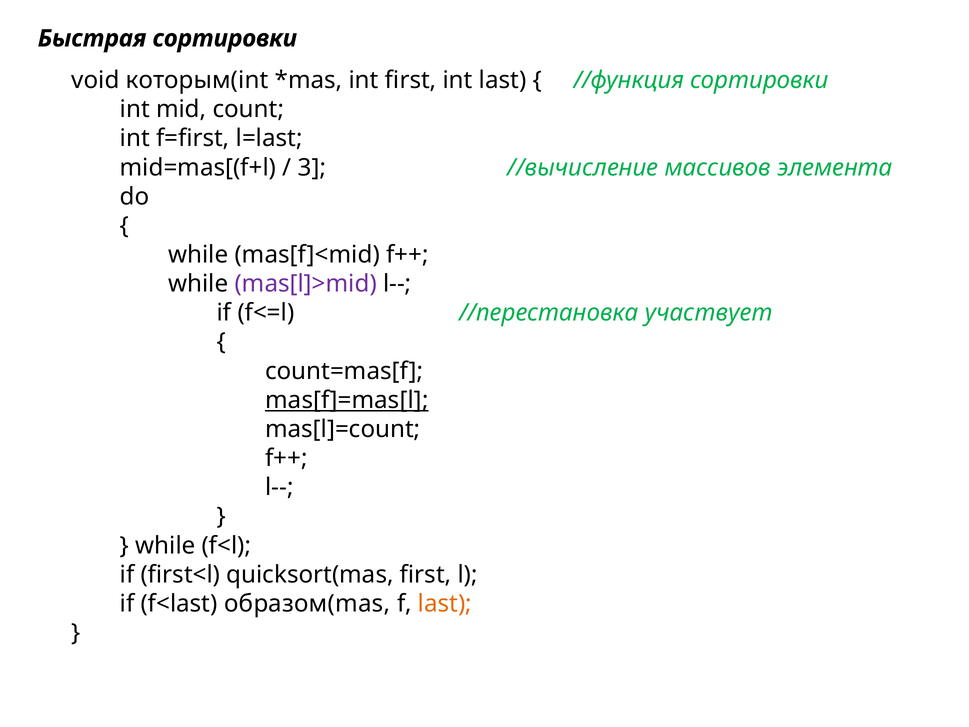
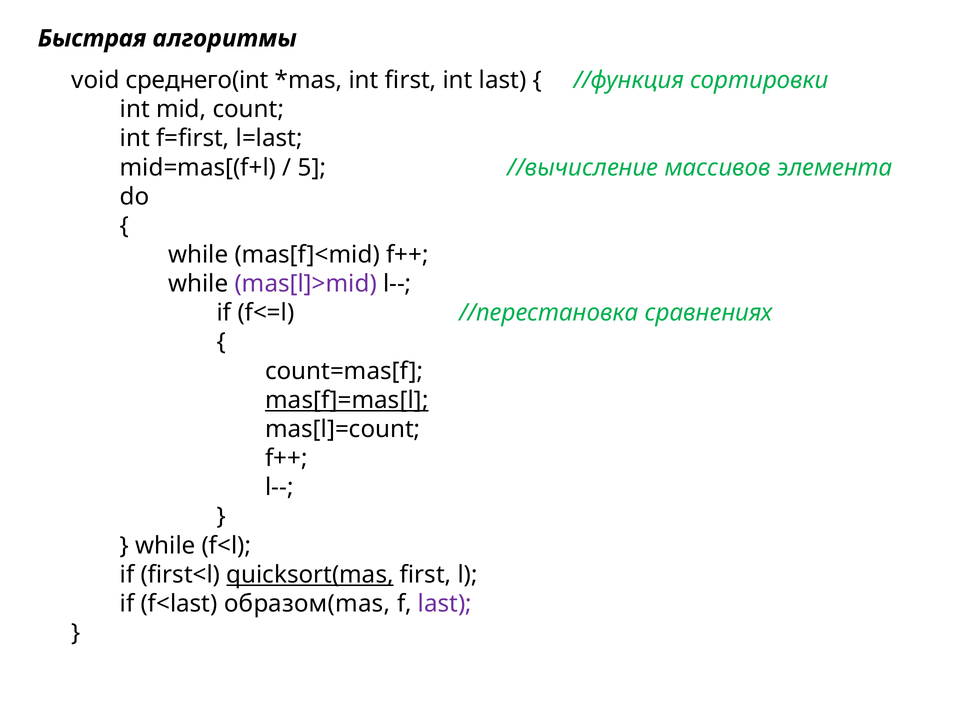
Быстрая сортировки: сортировки -> алгоритмы
которым(int: которым(int -> среднего(int
3: 3 -> 5
участвует: участвует -> сравнениях
quicksort(mas underline: none -> present
last at (445, 604) colour: orange -> purple
